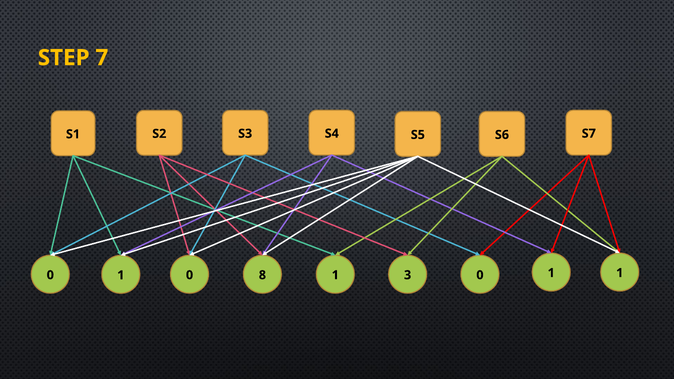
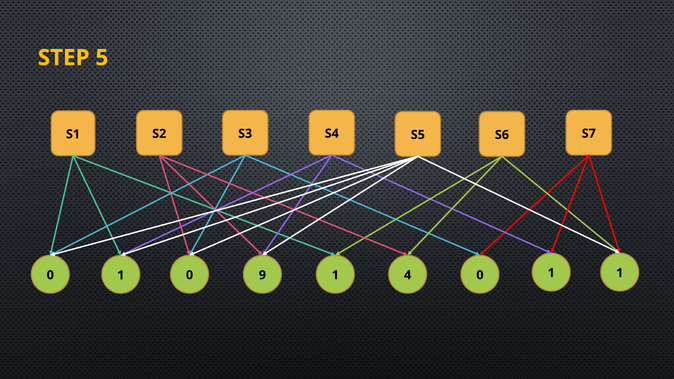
7: 7 -> 5
8: 8 -> 9
3: 3 -> 4
